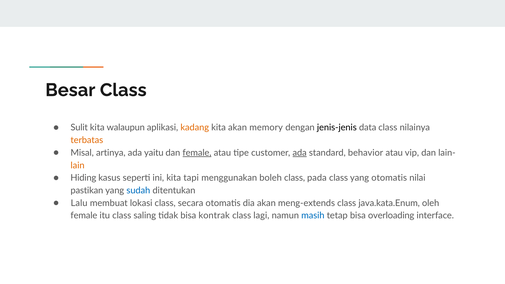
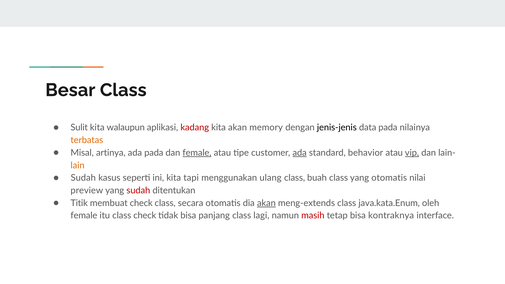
kadang colour: orange -> red
data class: class -> pada
ada yaitu: yaitu -> pada
vip underline: none -> present
Hiding at (83, 178): Hiding -> Sudah
boleh: boleh -> ulang
pada: pada -> buah
pastikan: pastikan -> preview
sudah at (138, 191) colour: blue -> red
Lalu: Lalu -> Titik
membuat lokasi: lokasi -> check
akan at (266, 203) underline: none -> present
class saling: saling -> check
kontrak: kontrak -> panjang
masih colour: blue -> red
overloading: overloading -> kontraknya
